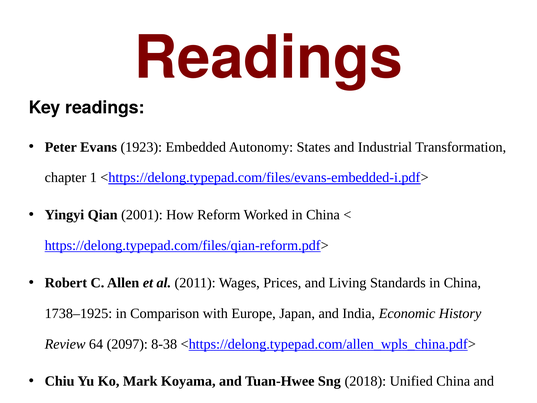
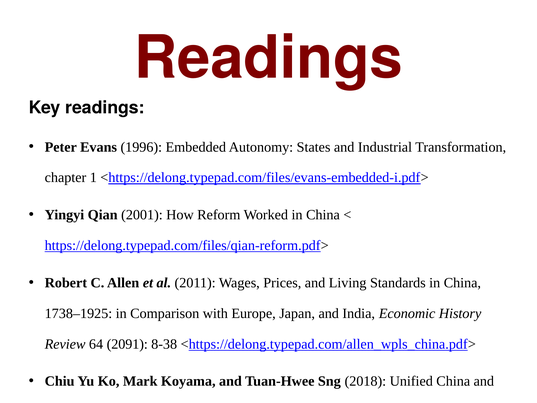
1923: 1923 -> 1996
2097: 2097 -> 2091
